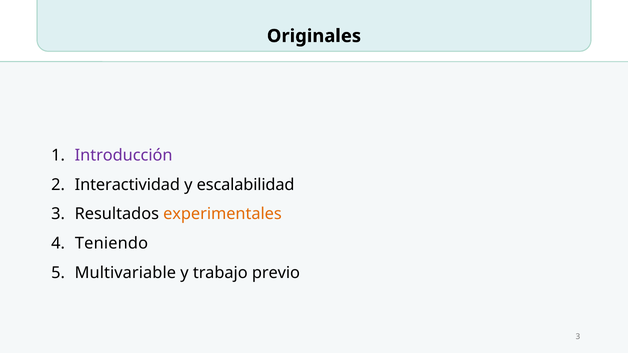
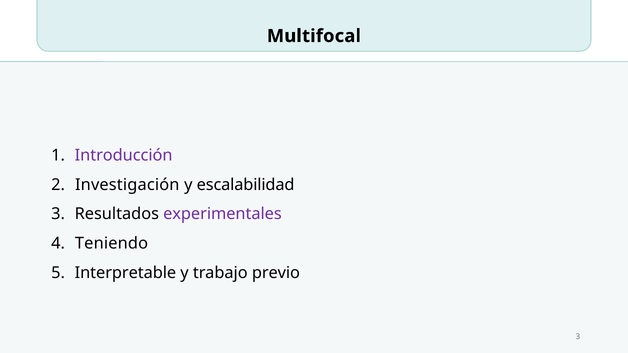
Originales: Originales -> Multifocal
Interactividad: Interactividad -> Investigación
experimentales colour: orange -> purple
Multivariable: Multivariable -> Interpretable
